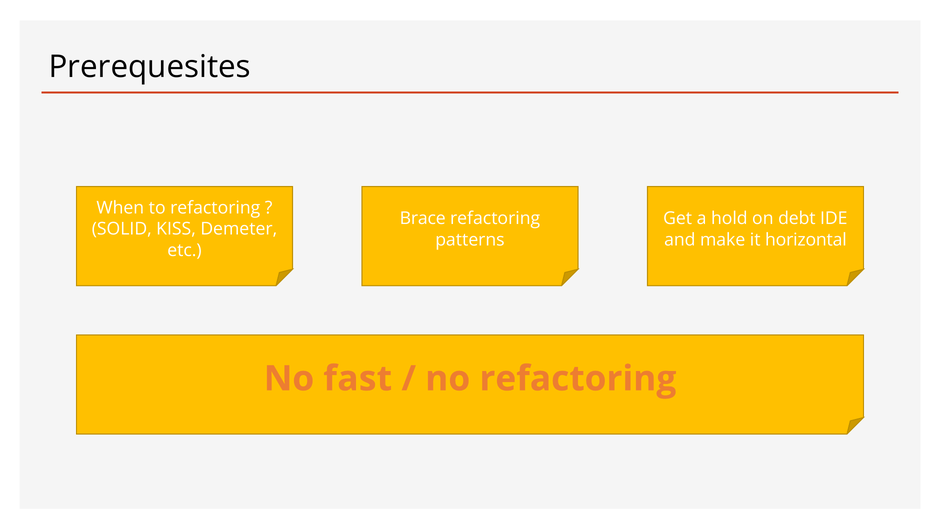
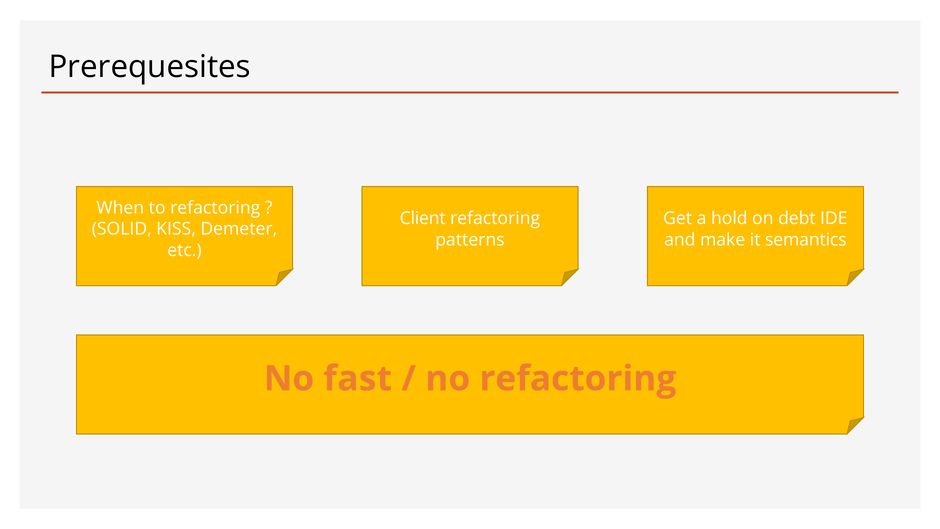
Brace: Brace -> Client
horizontal: horizontal -> semantics
